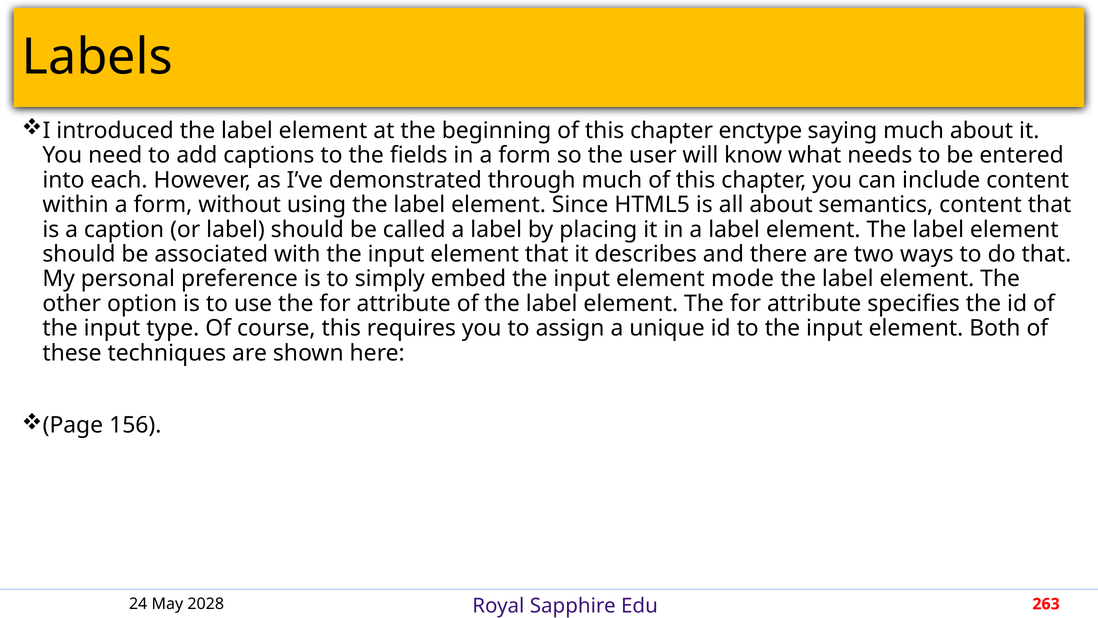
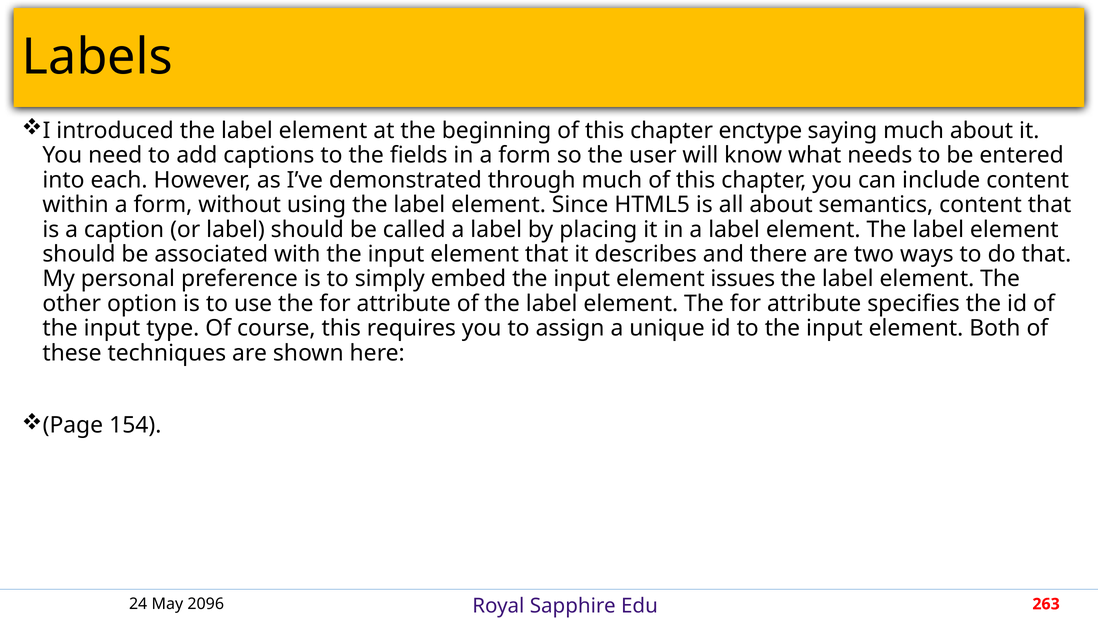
mode: mode -> issues
156: 156 -> 154
2028: 2028 -> 2096
